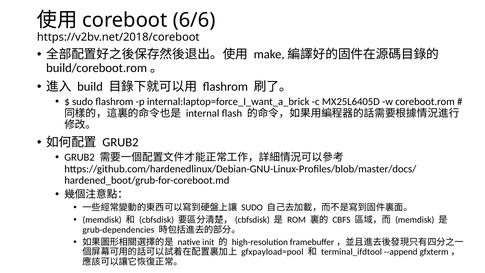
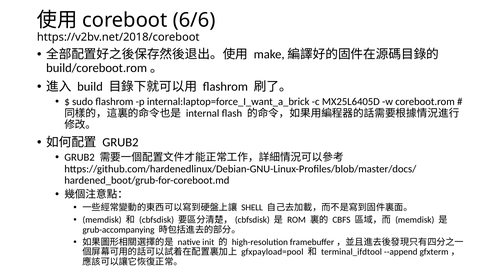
SUDO at (252, 207): SUDO -> SHELL
grub-dependencies: grub-dependencies -> grub-accompanying
